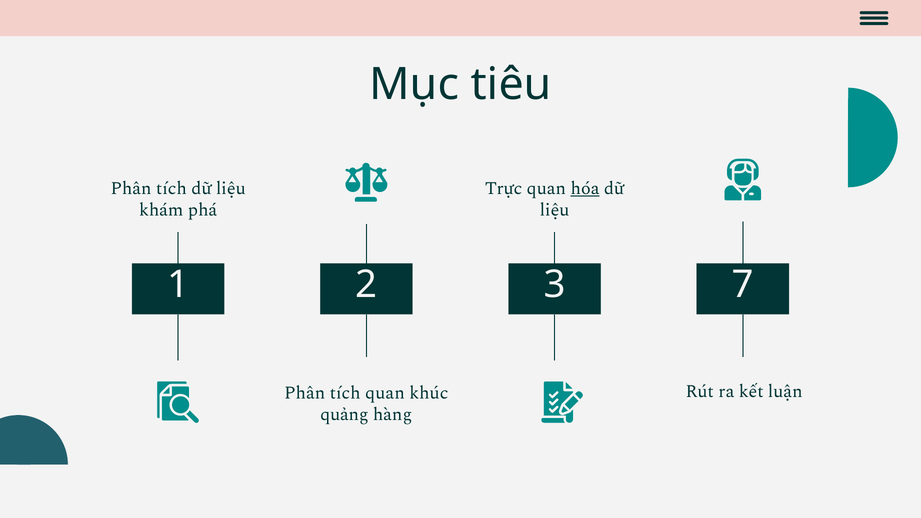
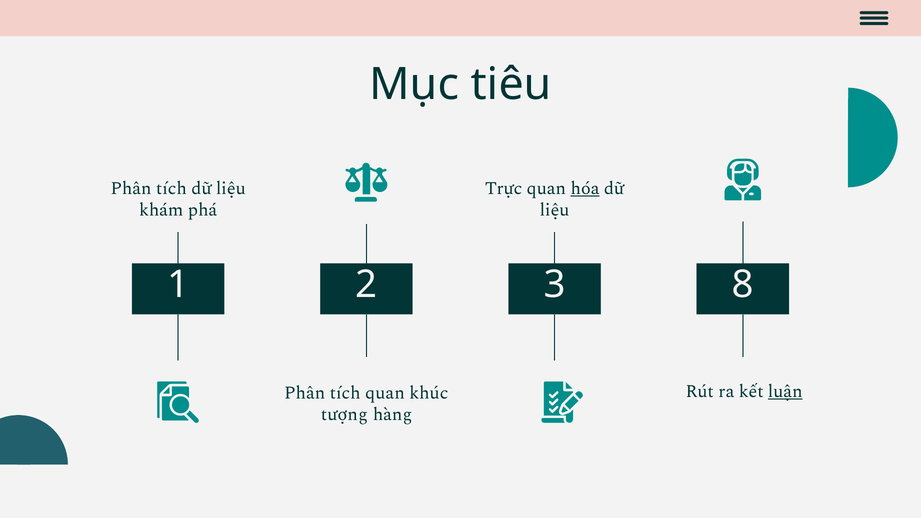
7: 7 -> 8
luận underline: none -> present
quảng: quảng -> tượng
